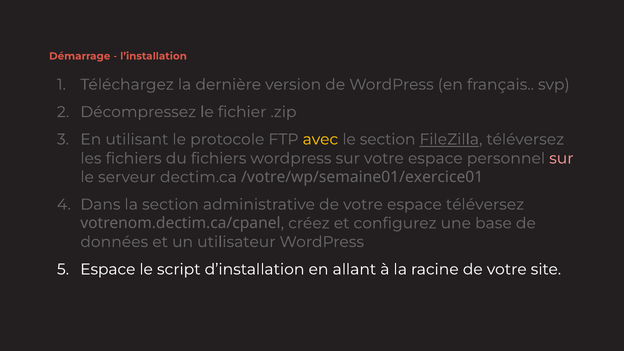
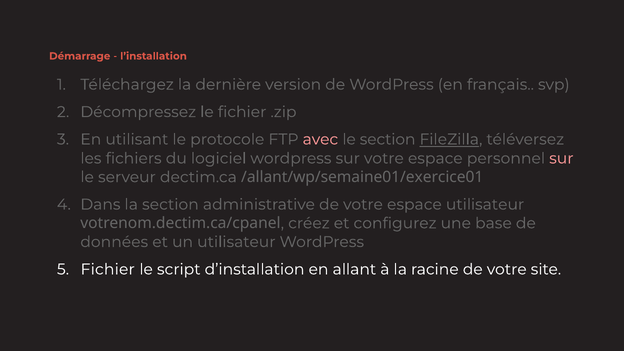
avec colour: yellow -> pink
du fichiers: fichiers -> logiciel
/votre/wp/semaine01/exercice01: /votre/wp/semaine01/exercice01 -> /allant/wp/semaine01/exercice01
espace téléversez: téléversez -> utilisateur
Espace at (108, 269): Espace -> Fichier
